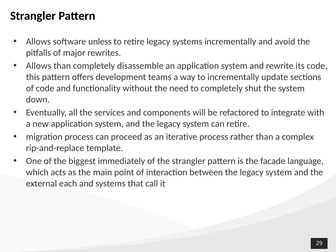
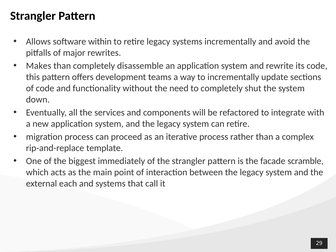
unless: unless -> within
Allows at (39, 66): Allows -> Makes
language: language -> scramble
